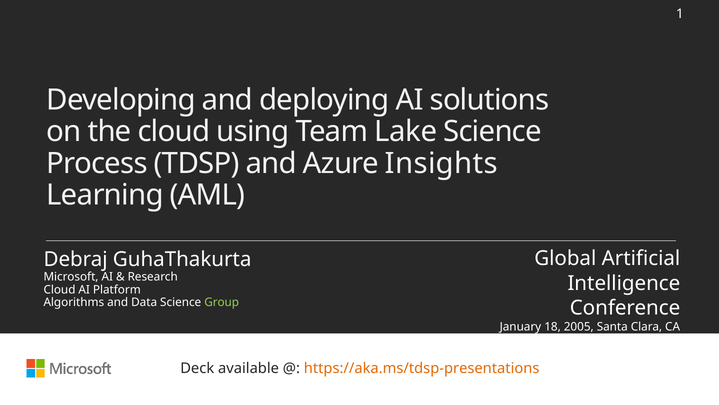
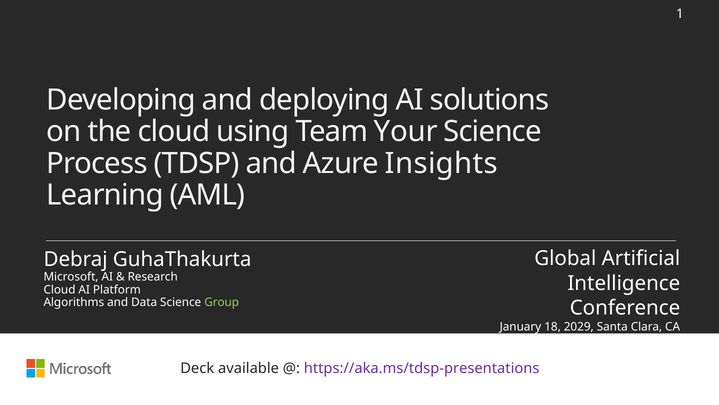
Lake: Lake -> Your
2005: 2005 -> 2029
https://aka.ms/tdsp-presentations colour: orange -> purple
